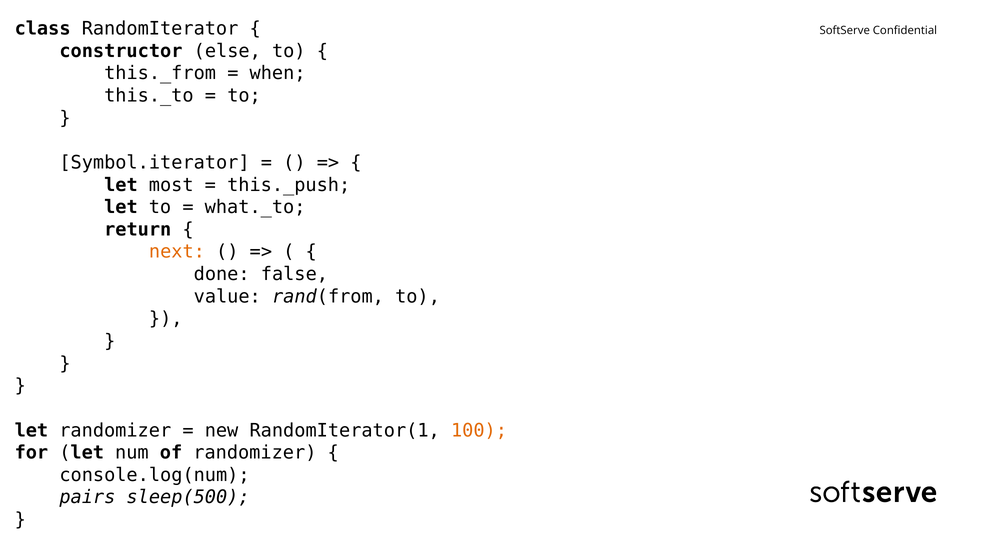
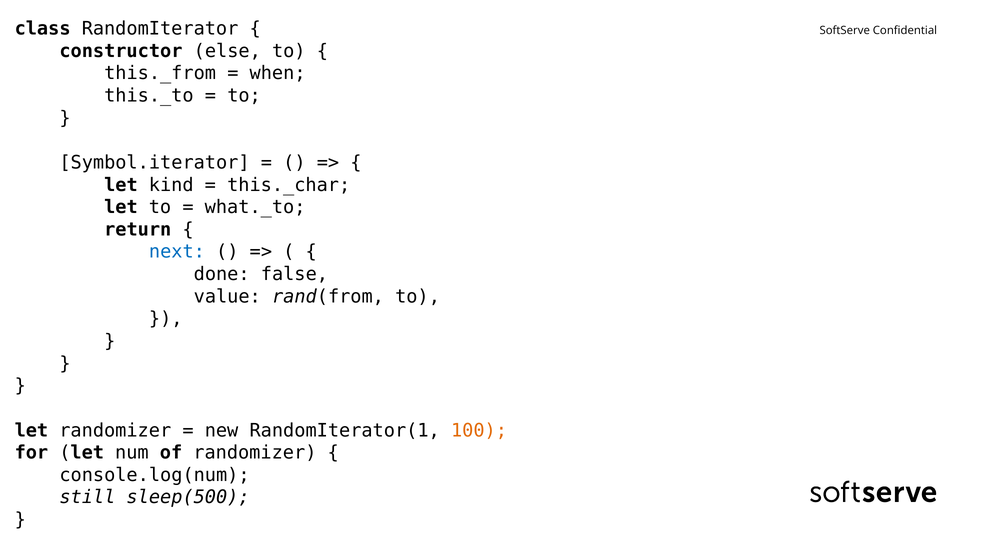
most: most -> kind
this._push: this._push -> this._char
next colour: orange -> blue
pairs: pairs -> still
